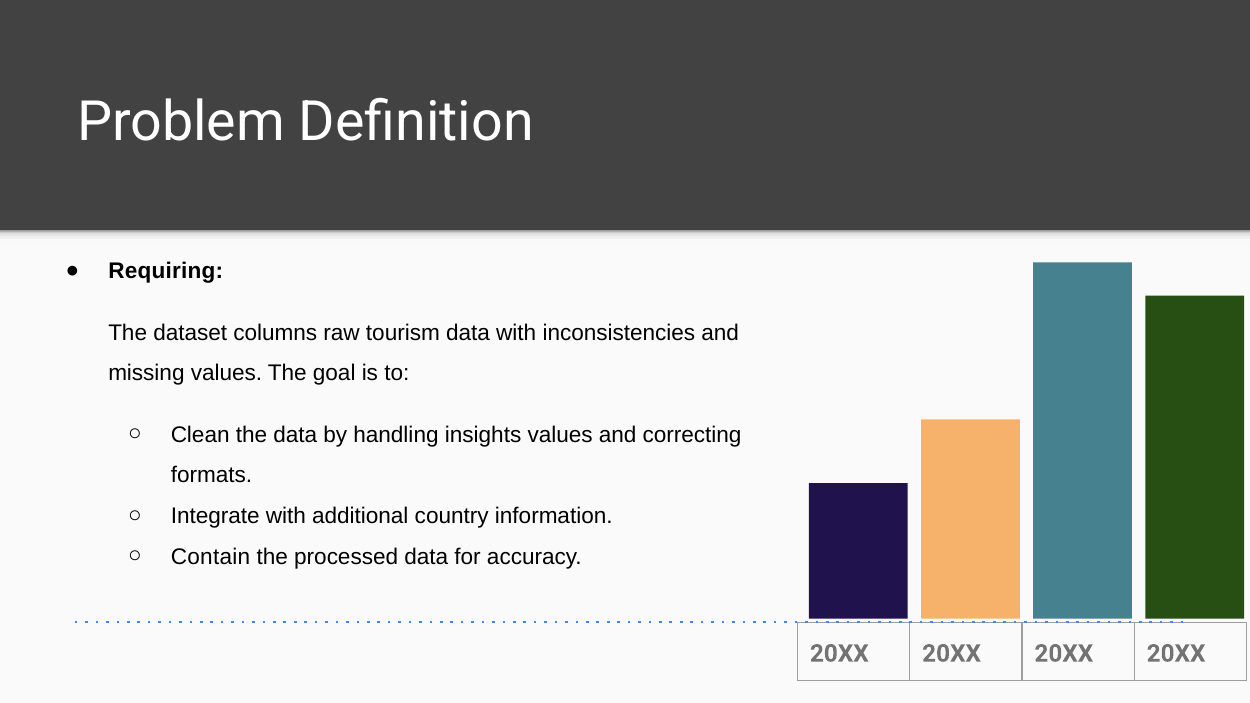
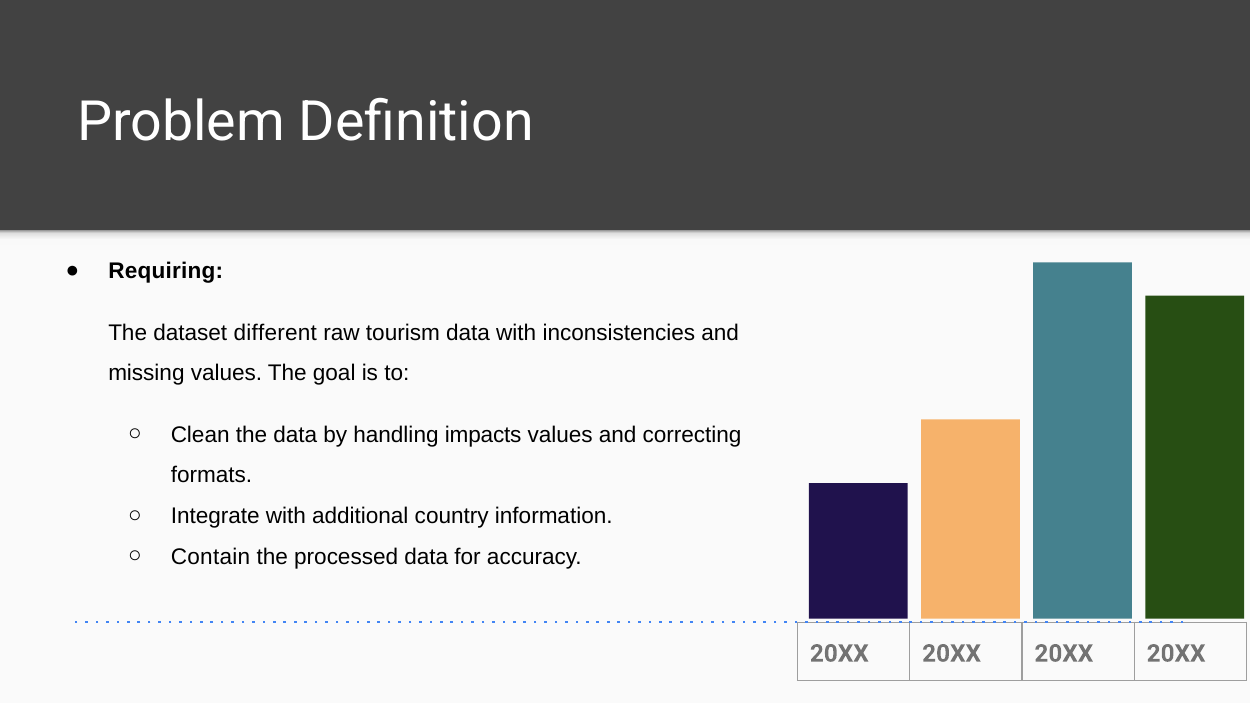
columns: columns -> different
insights: insights -> impacts
